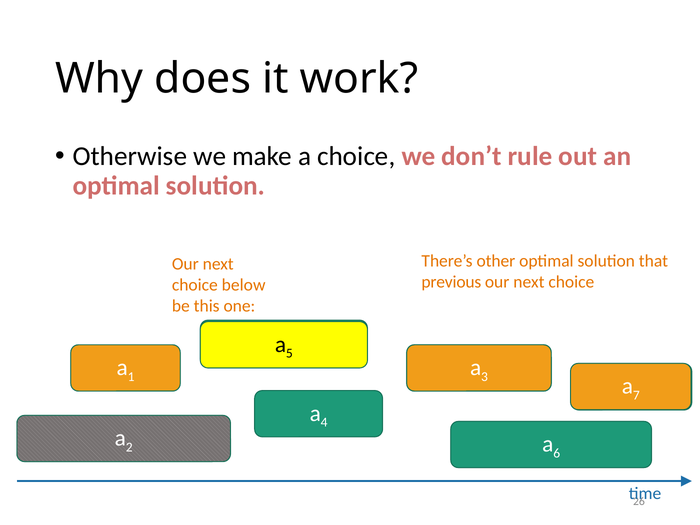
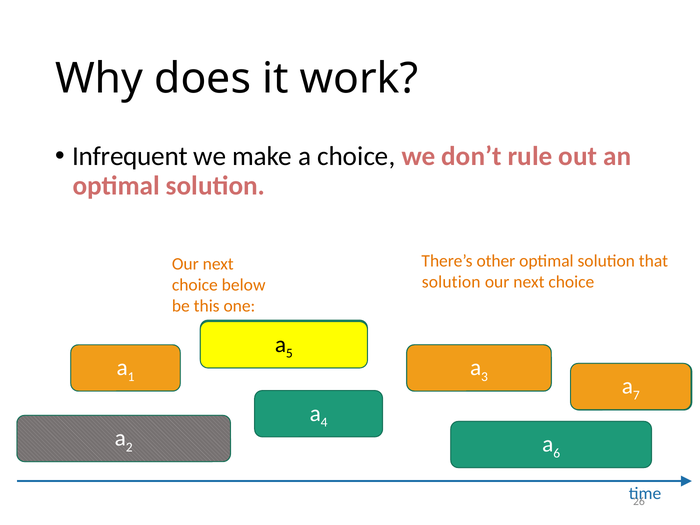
Otherwise: Otherwise -> Infrequent
previous at (451, 282): previous -> solution
